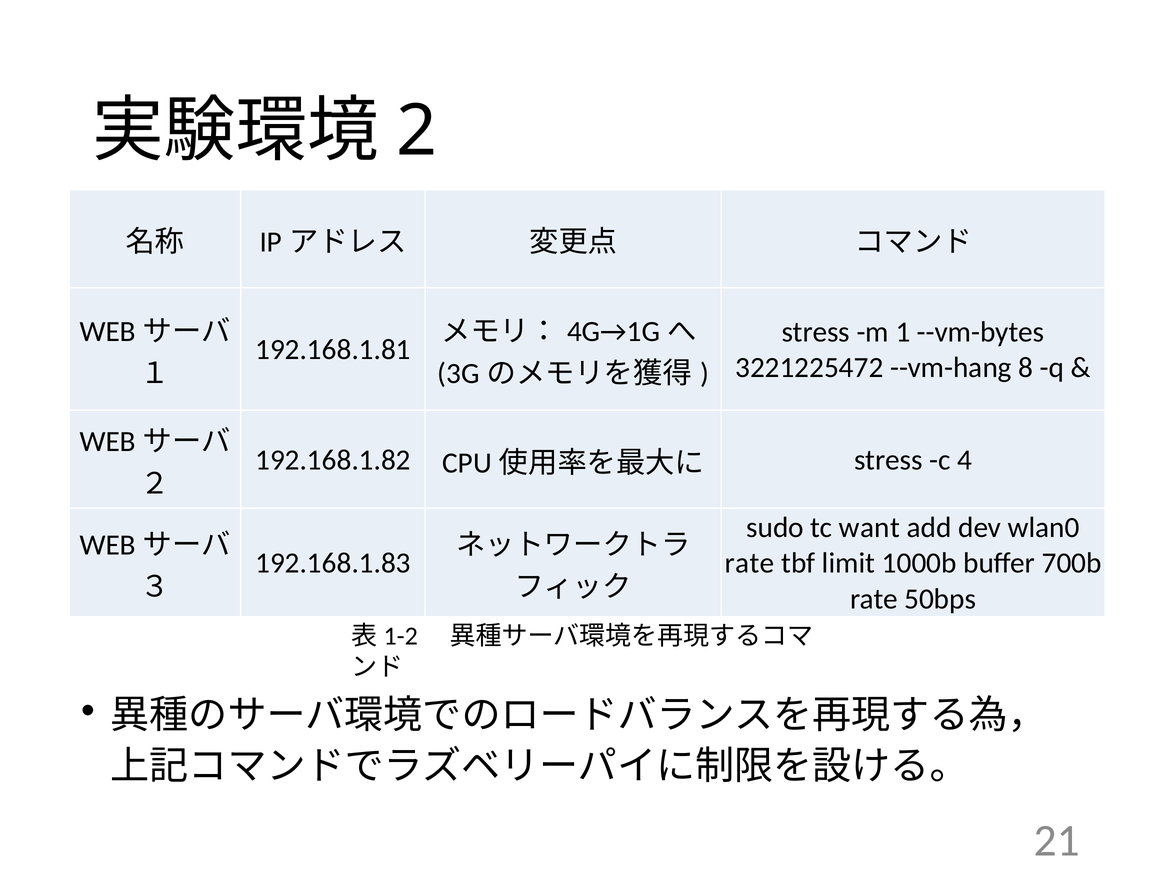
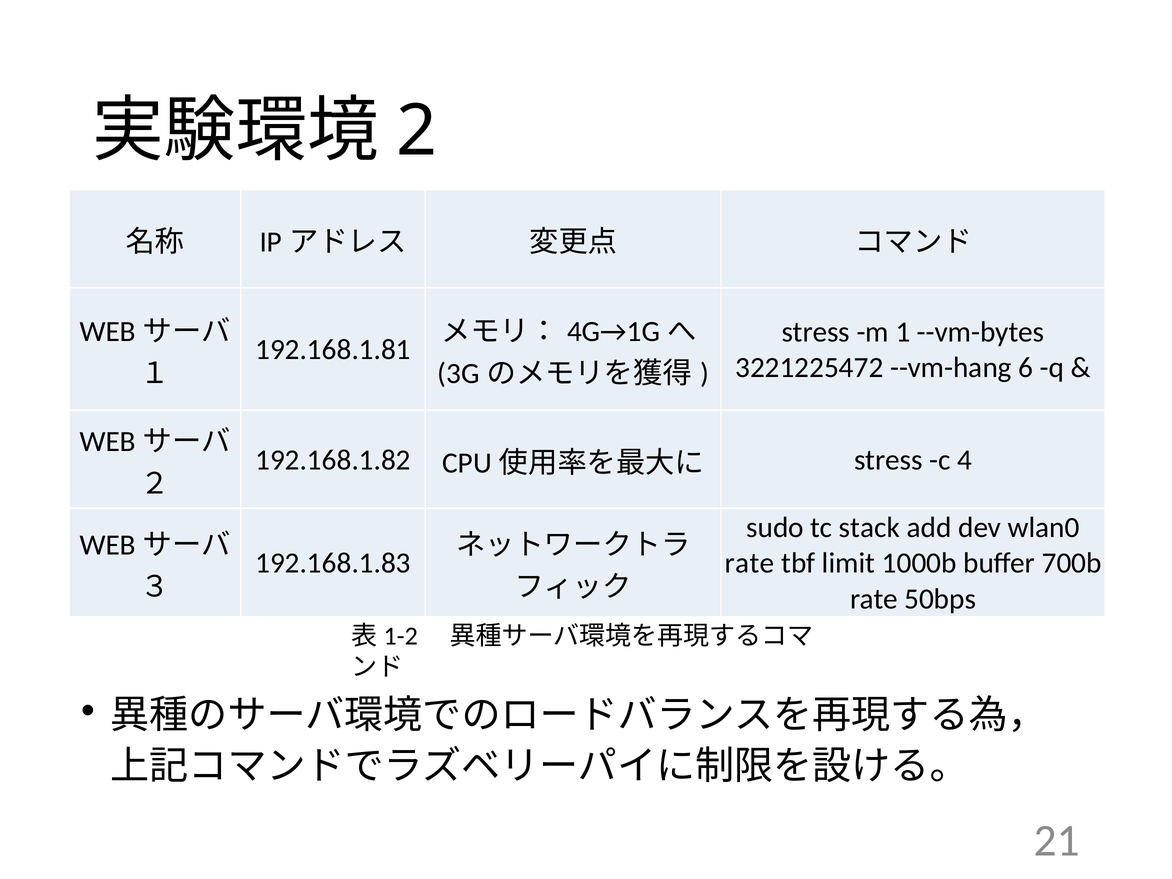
8: 8 -> 6
want: want -> stack
